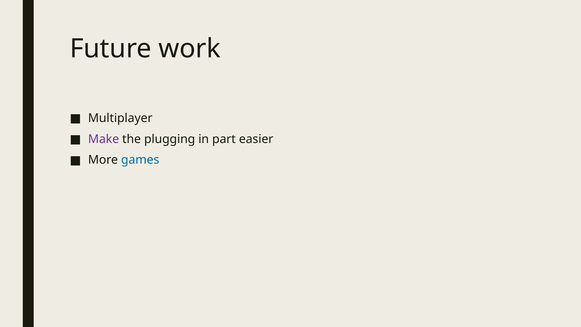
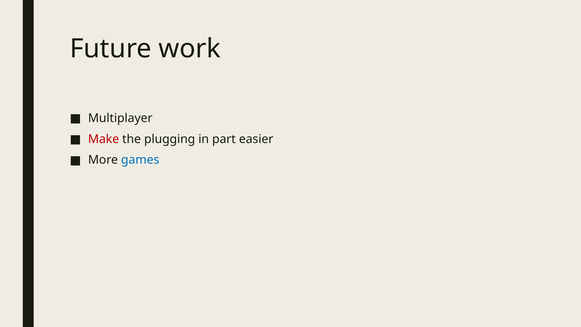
Make colour: purple -> red
